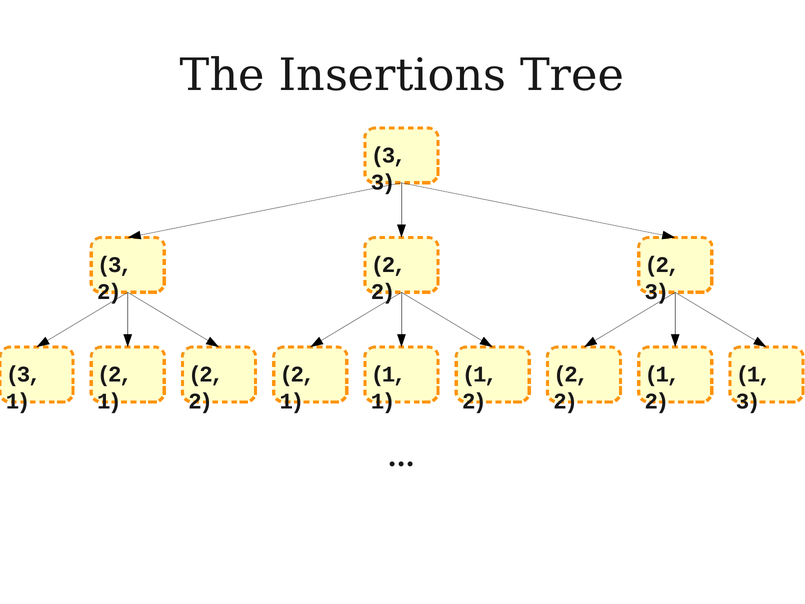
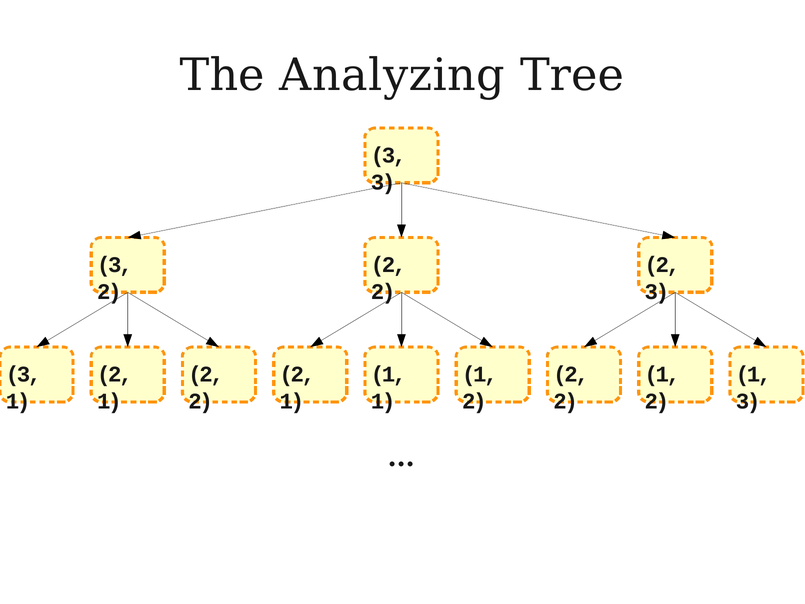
Insertions: Insertions -> Analyzing
